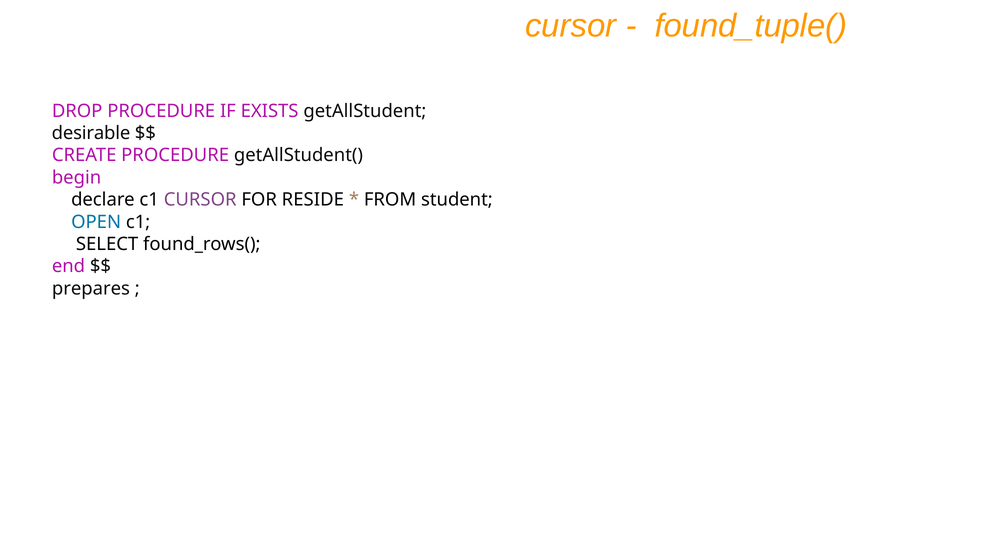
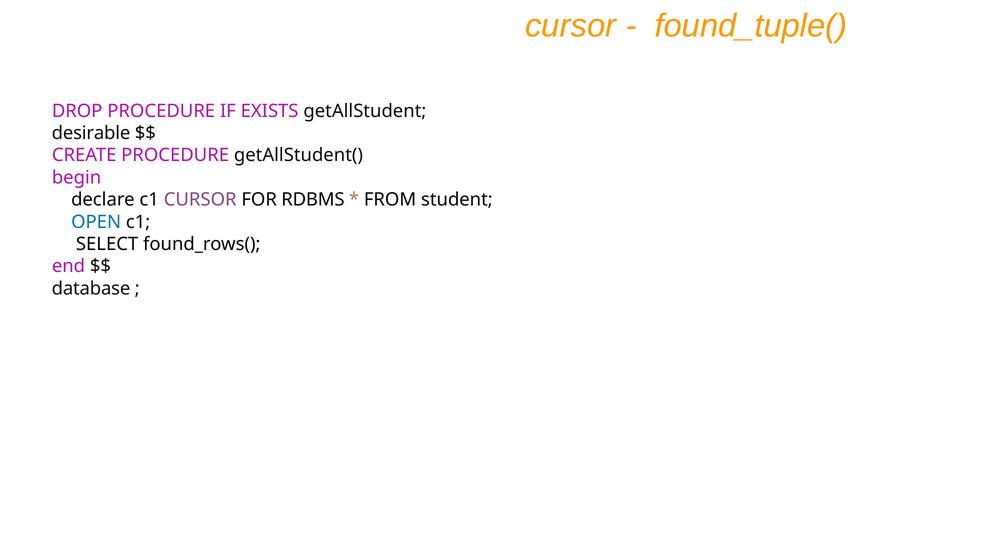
RESIDE: RESIDE -> RDBMS
prepares: prepares -> database
